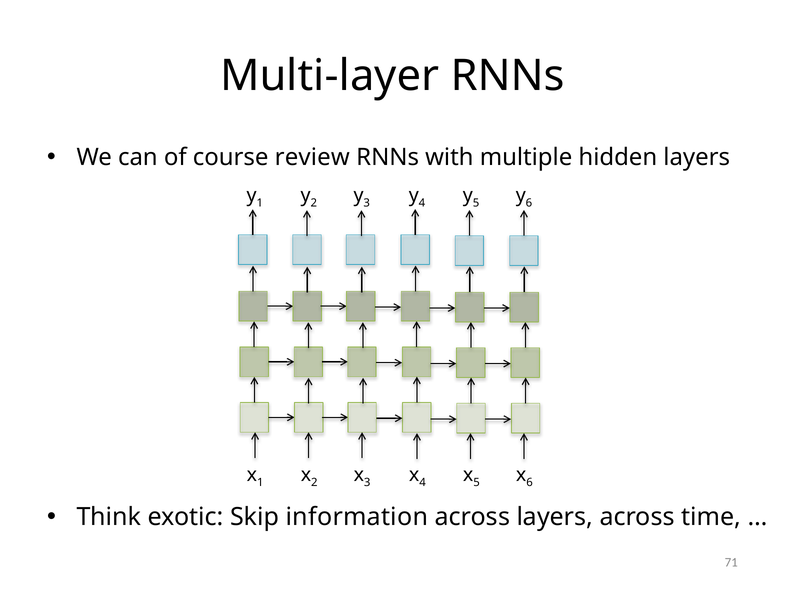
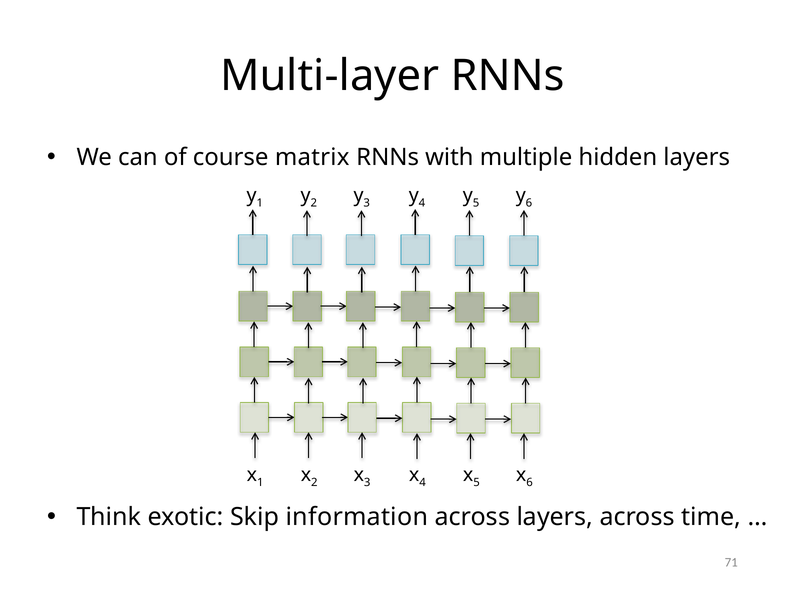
review: review -> matrix
